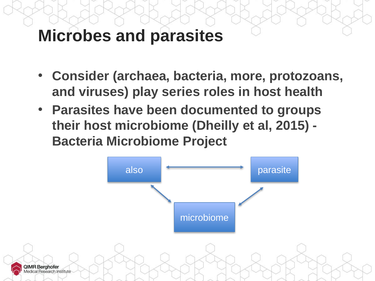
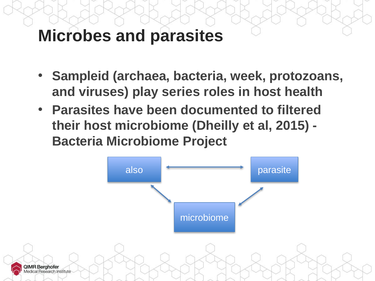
Consider: Consider -> Sampleid
more: more -> week
groups: groups -> filtered
